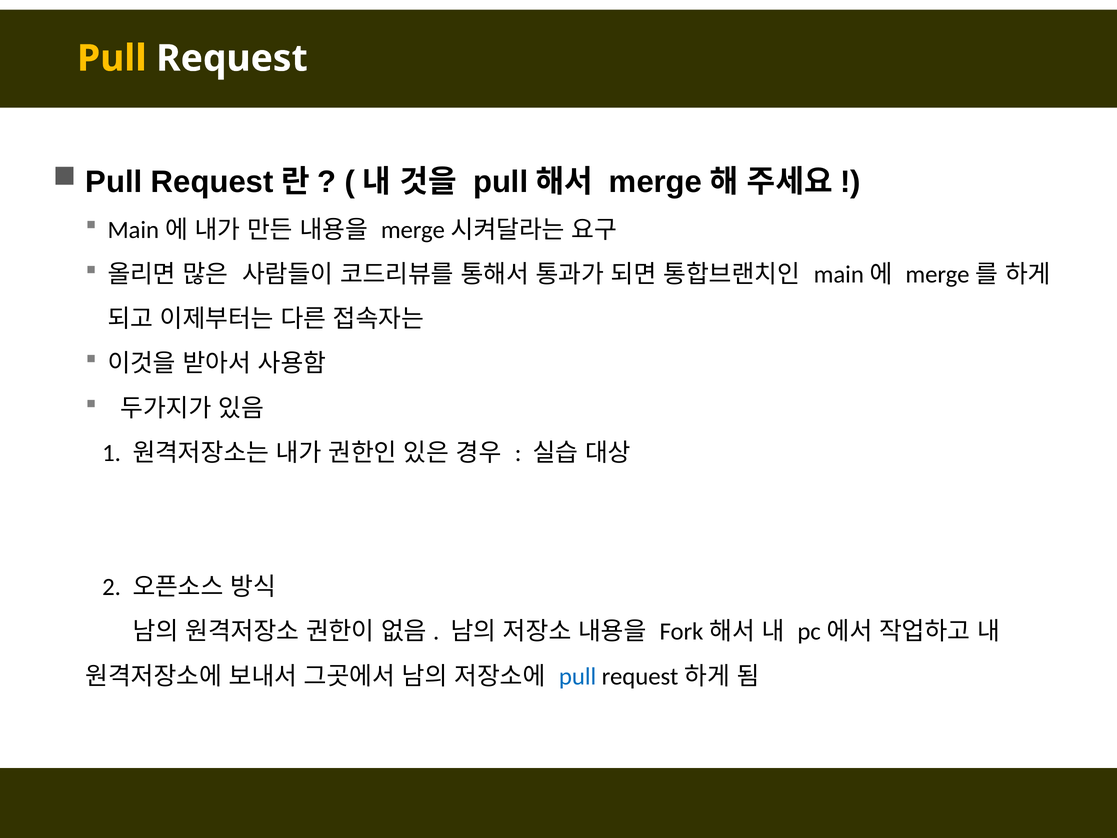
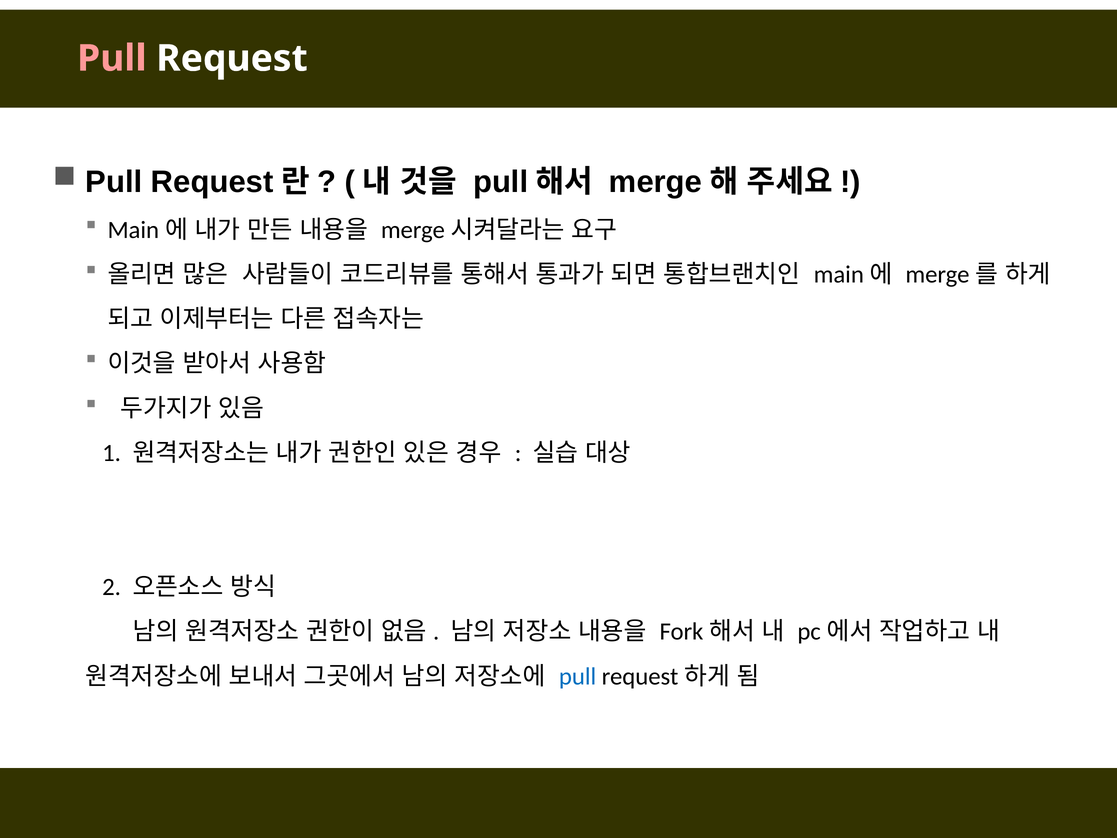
Pull at (112, 58) colour: yellow -> pink
